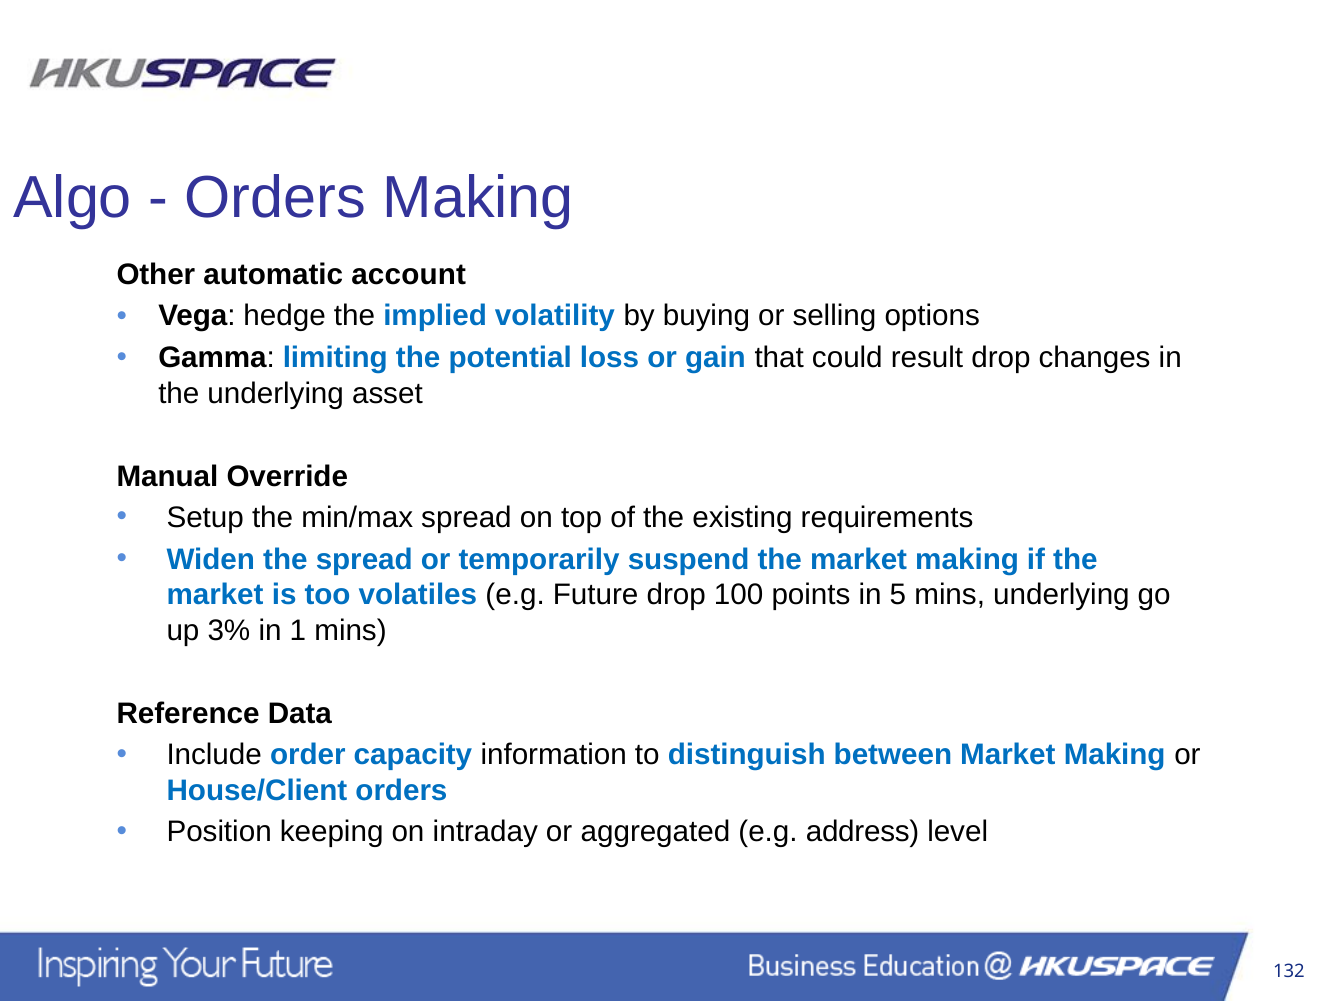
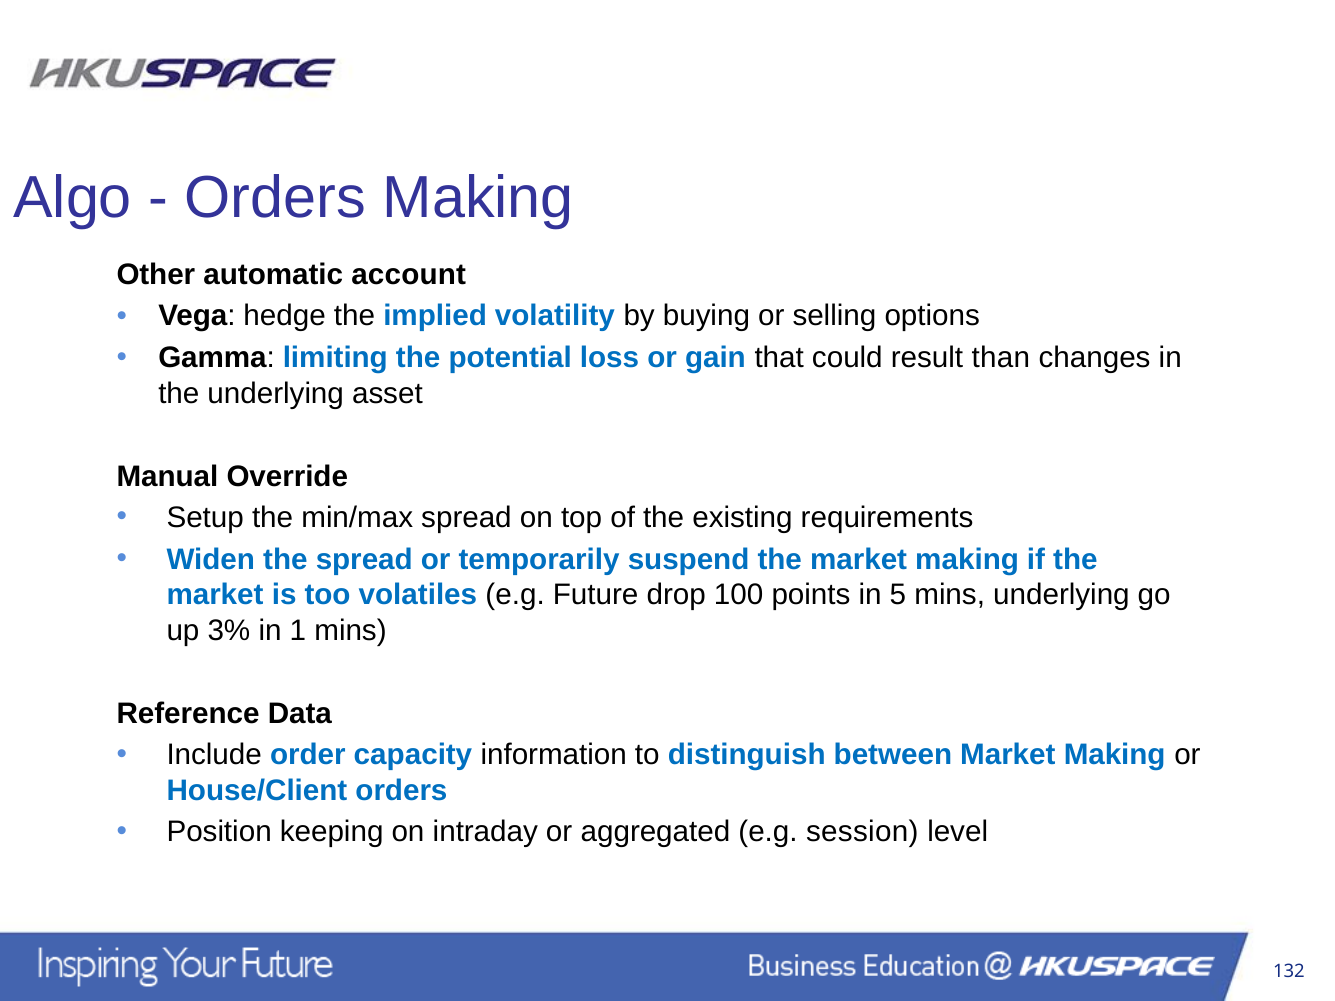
result drop: drop -> than
address: address -> session
